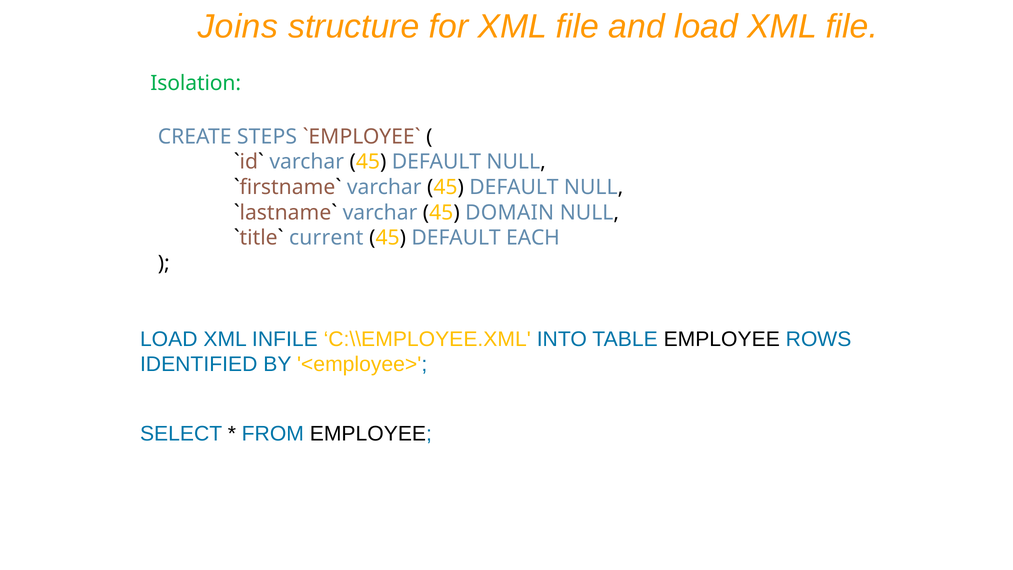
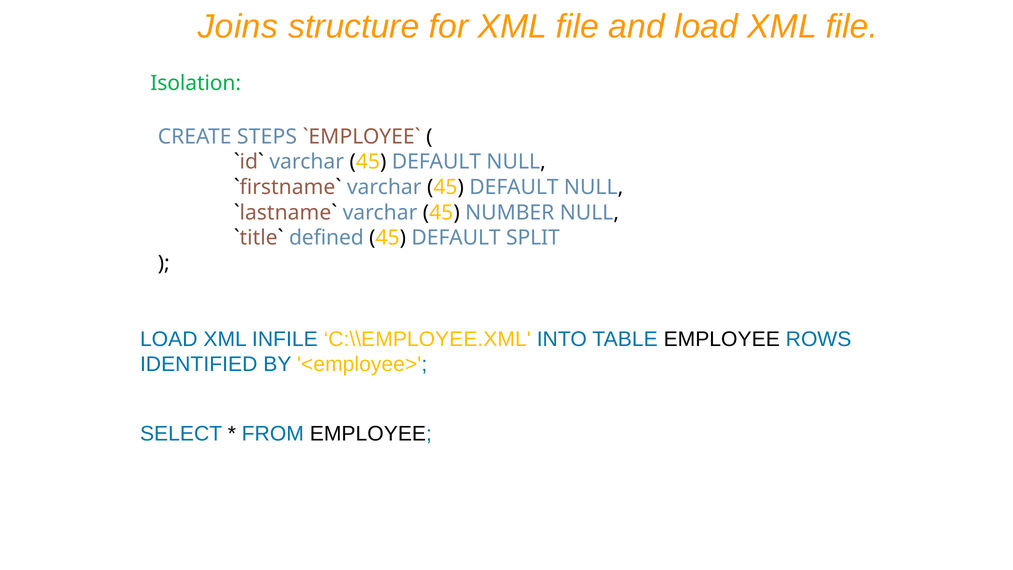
DOMAIN: DOMAIN -> NUMBER
current: current -> defined
EACH: EACH -> SPLIT
